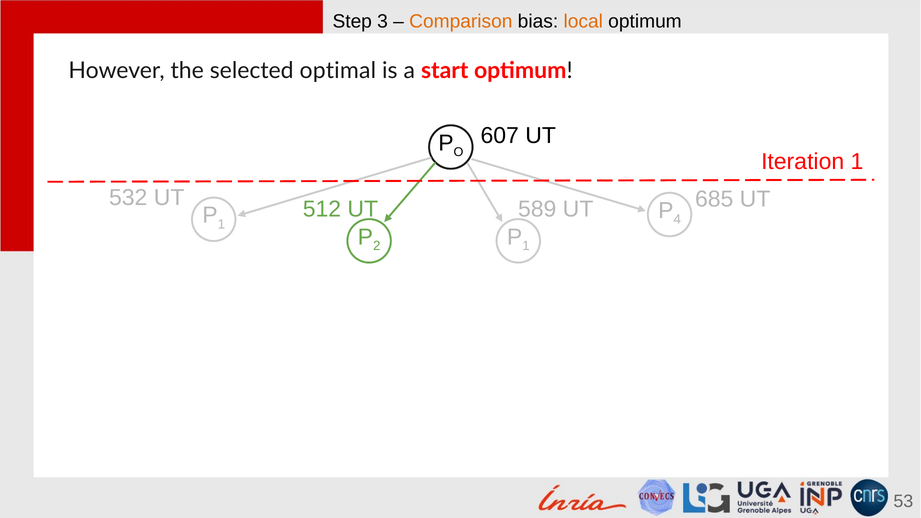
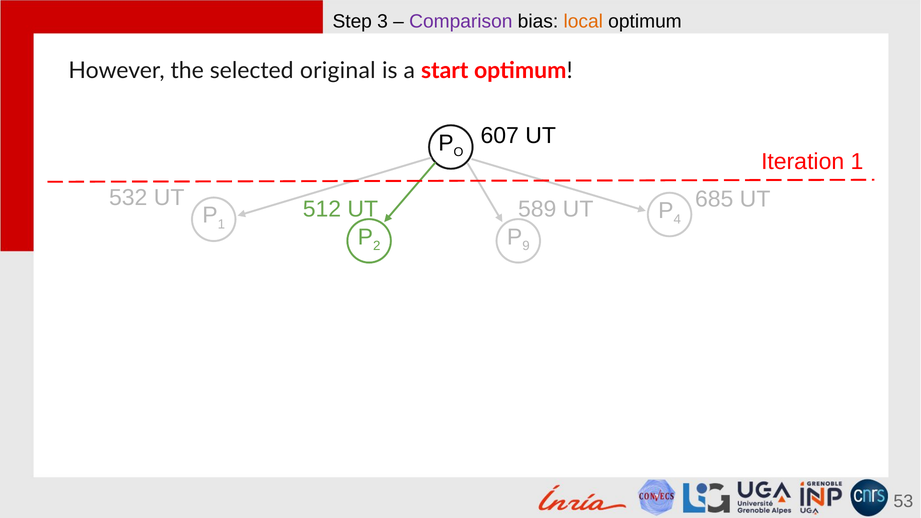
Comparison colour: orange -> purple
optimal: optimal -> original
1 at (526, 246): 1 -> 9
